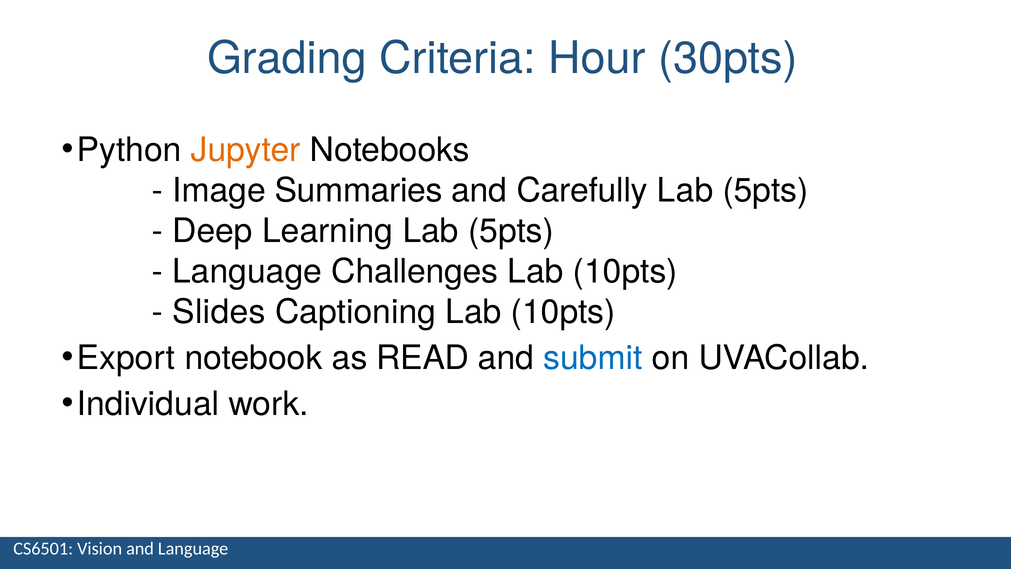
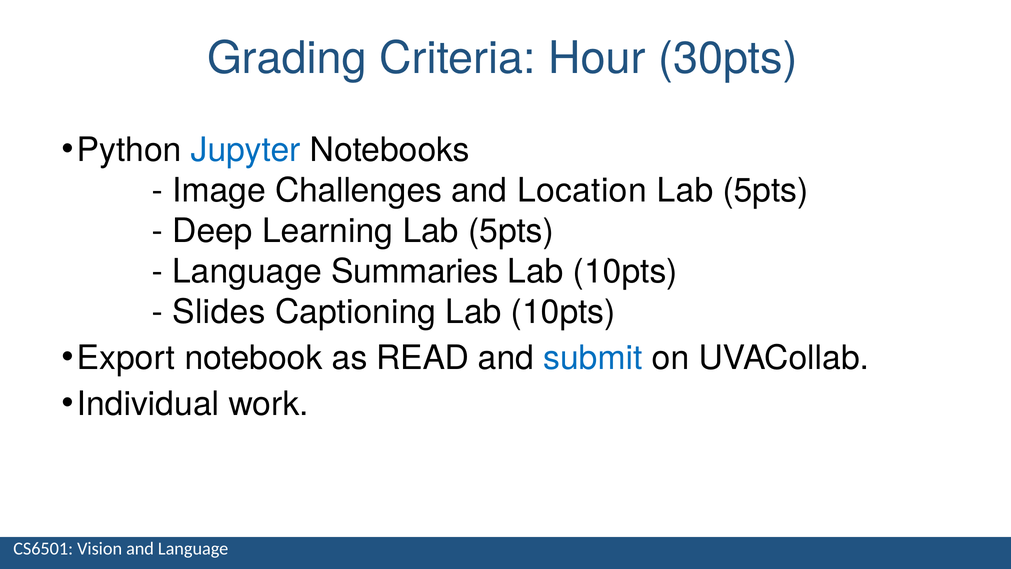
Jupyter colour: orange -> blue
Summaries: Summaries -> Challenges
Carefully: Carefully -> Location
Challenges: Challenges -> Summaries
